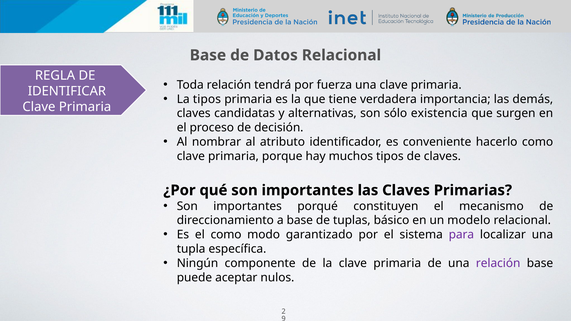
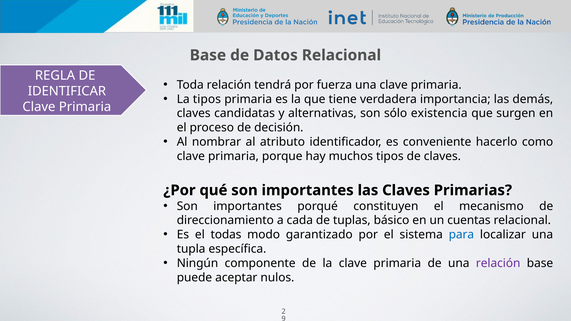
a base: base -> cada
modelo: modelo -> cuentas
el como: como -> todas
para colour: purple -> blue
